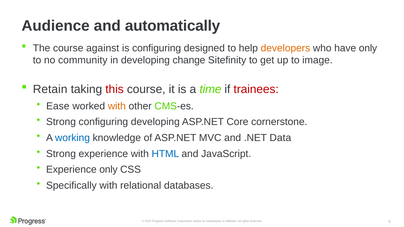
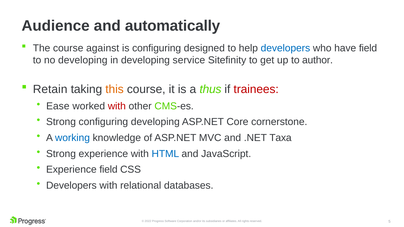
developers at (285, 48) colour: orange -> blue
have only: only -> field
no community: community -> developing
change: change -> service
image: image -> author
this colour: red -> orange
time: time -> thus
with at (117, 106) colour: orange -> red
Data: Data -> Taxa
Experience only: only -> field
Specifically at (71, 186): Specifically -> Developers
